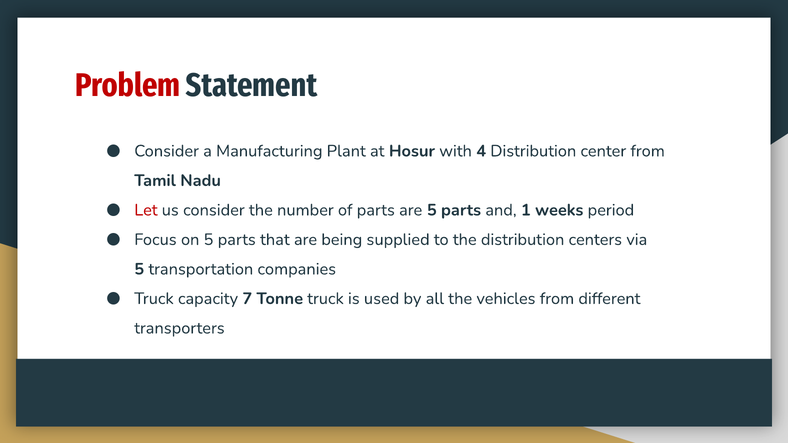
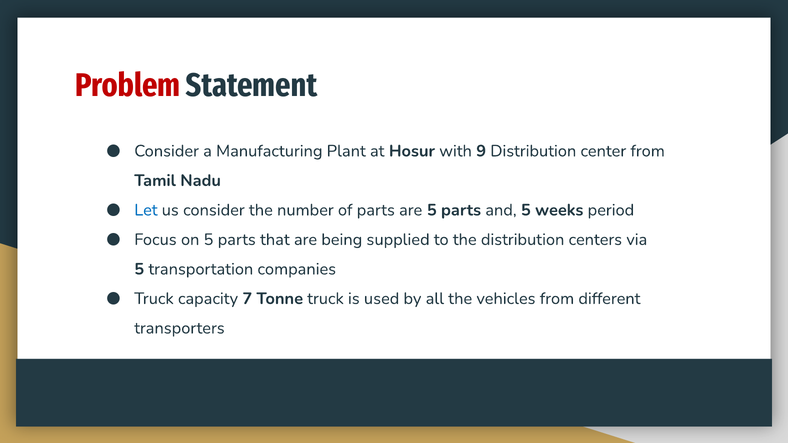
4: 4 -> 9
Let colour: red -> blue
and 1: 1 -> 5
